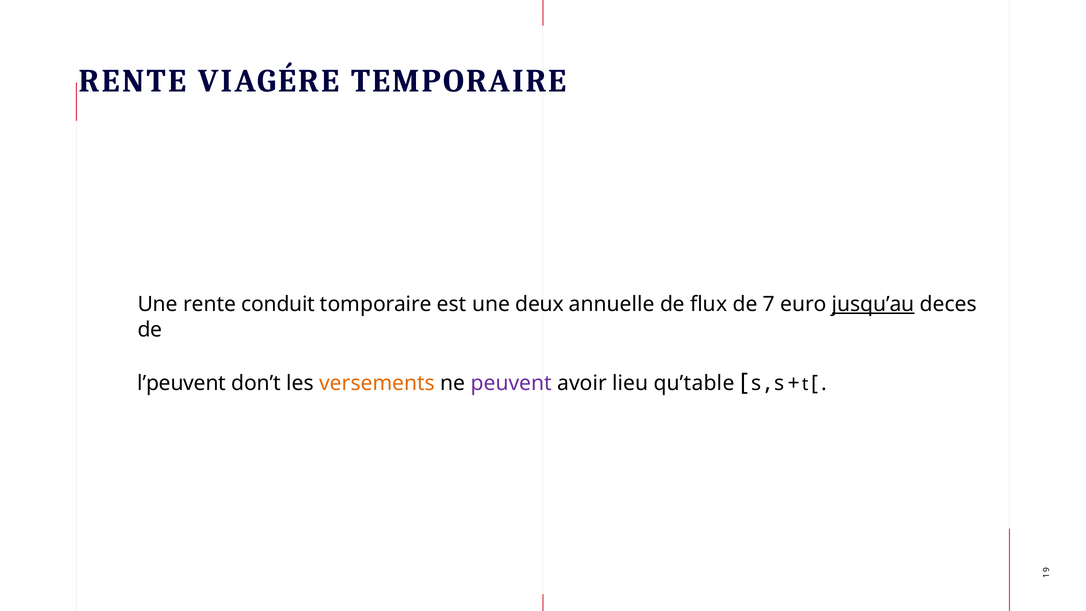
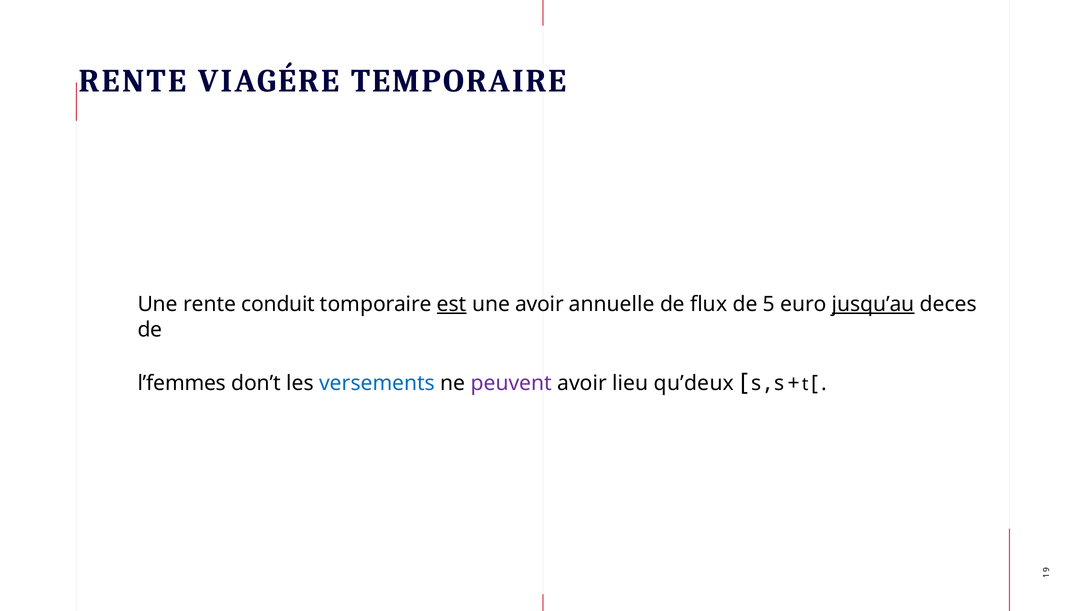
est underline: none -> present
une deux: deux -> avoir
7: 7 -> 5
l’peuvent: l’peuvent -> l’femmes
versements colour: orange -> blue
qu’table: qu’table -> qu’deux
